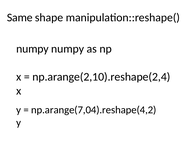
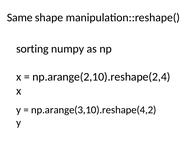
numpy at (32, 49): numpy -> sorting
np.arange(7,04).reshape(4,2: np.arange(7,04).reshape(4,2 -> np.arange(3,10).reshape(4,2
